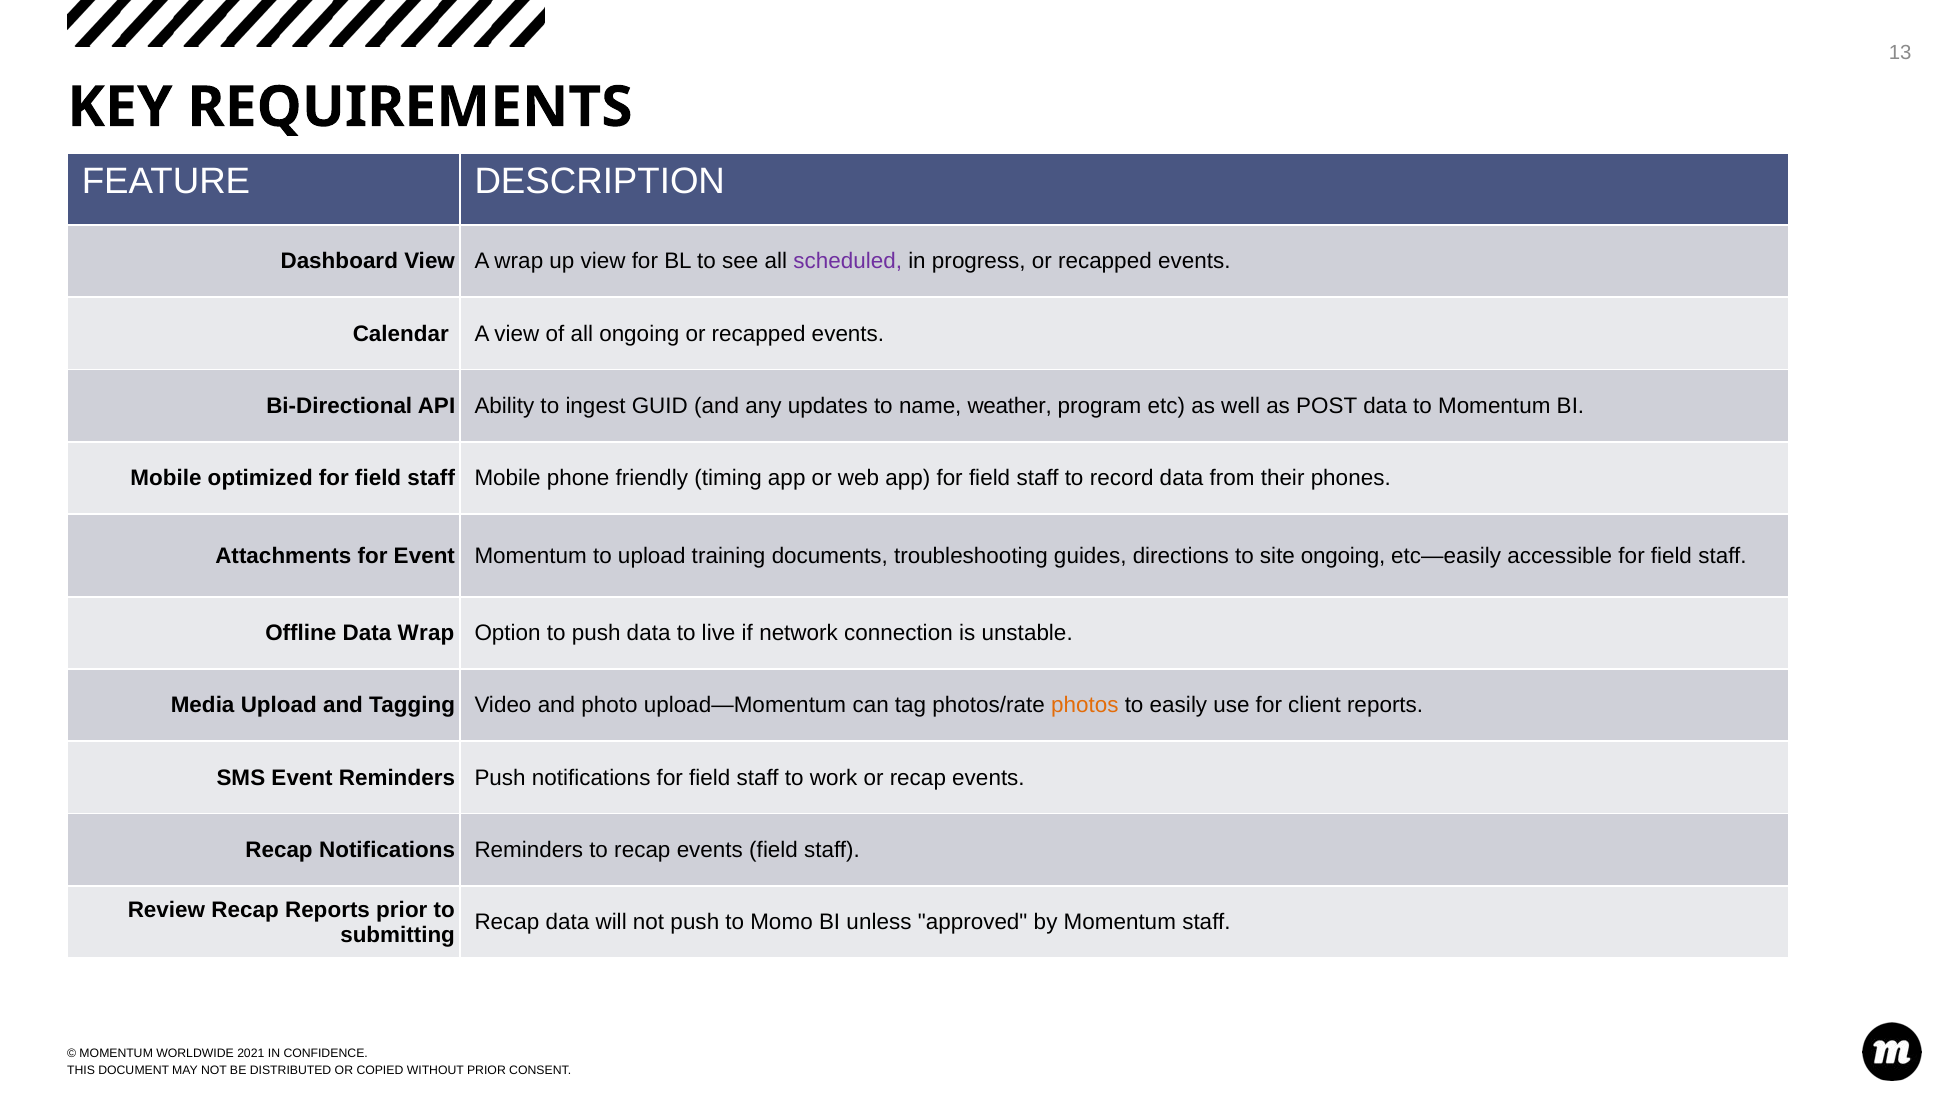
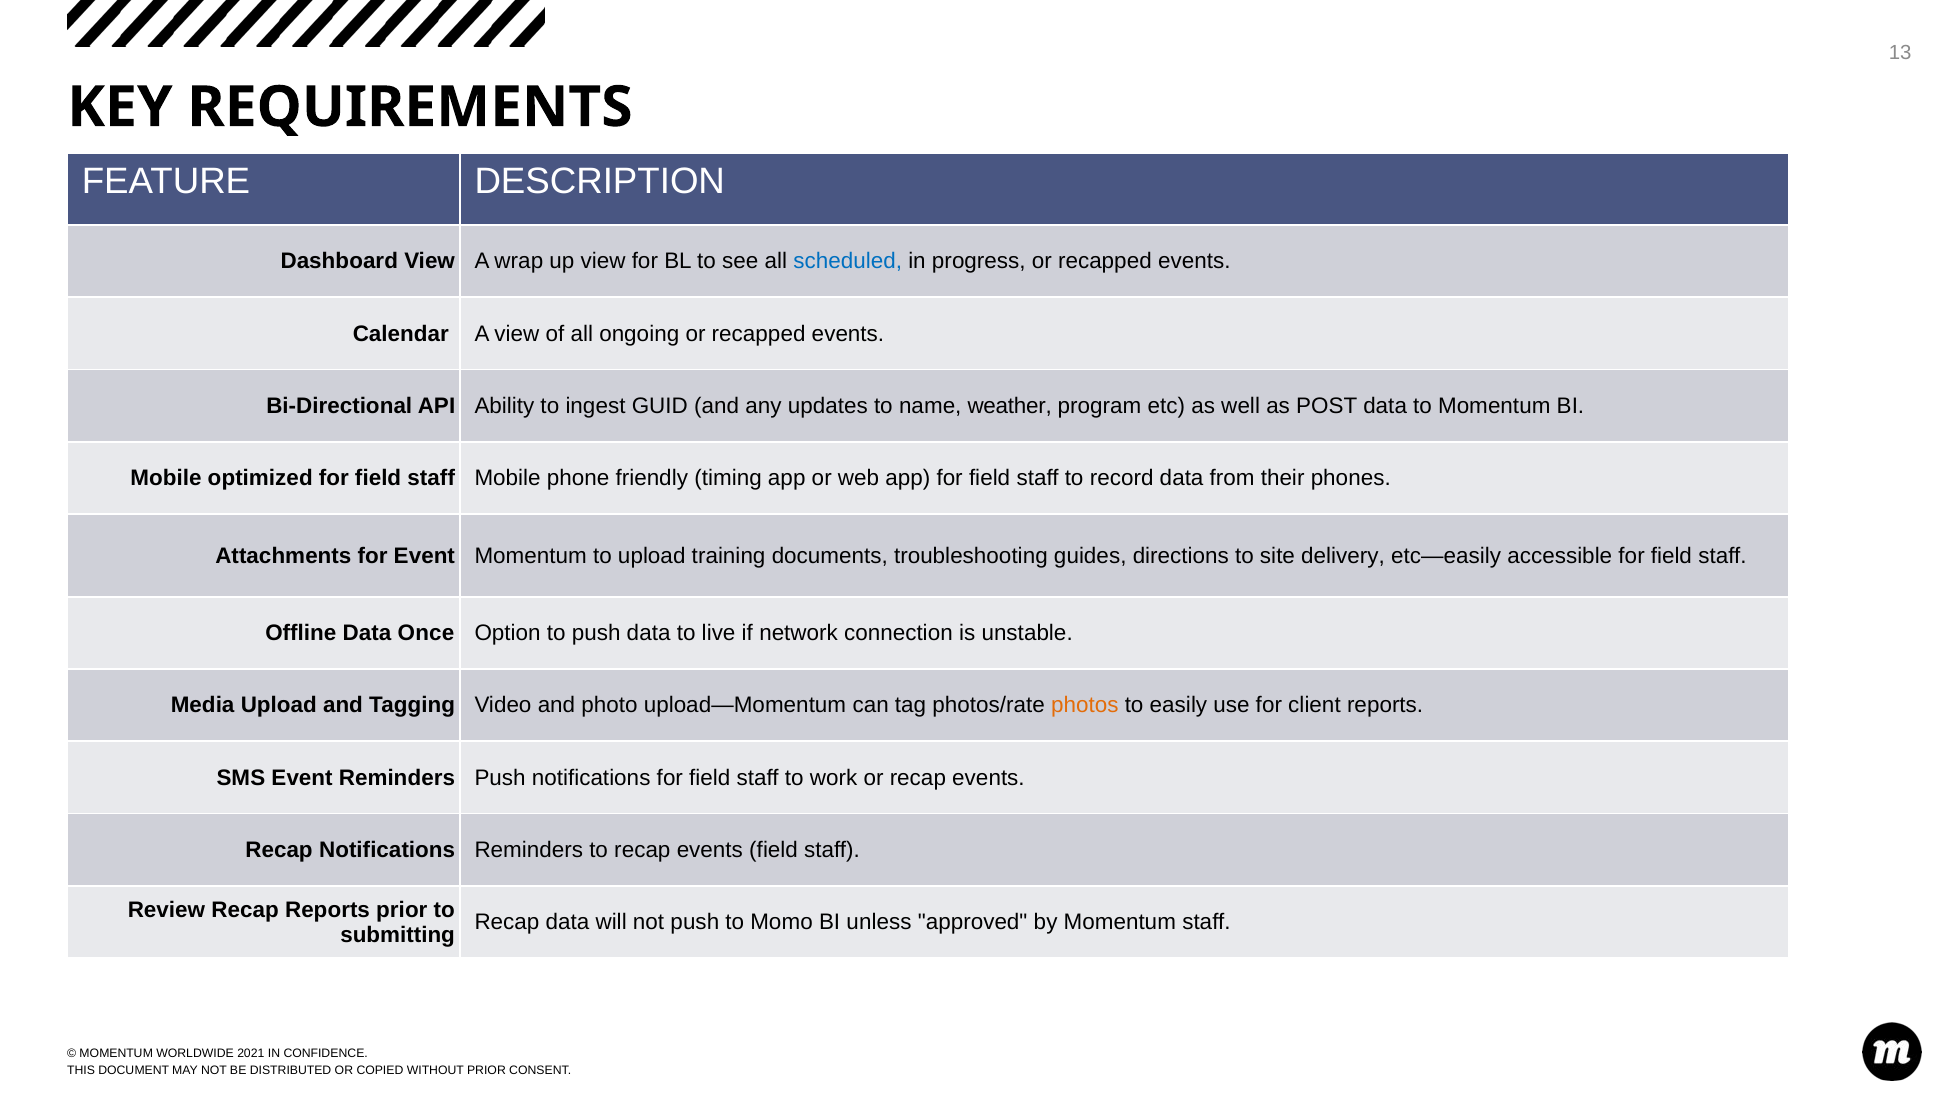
scheduled colour: purple -> blue
site ongoing: ongoing -> delivery
Data Wrap: Wrap -> Once
